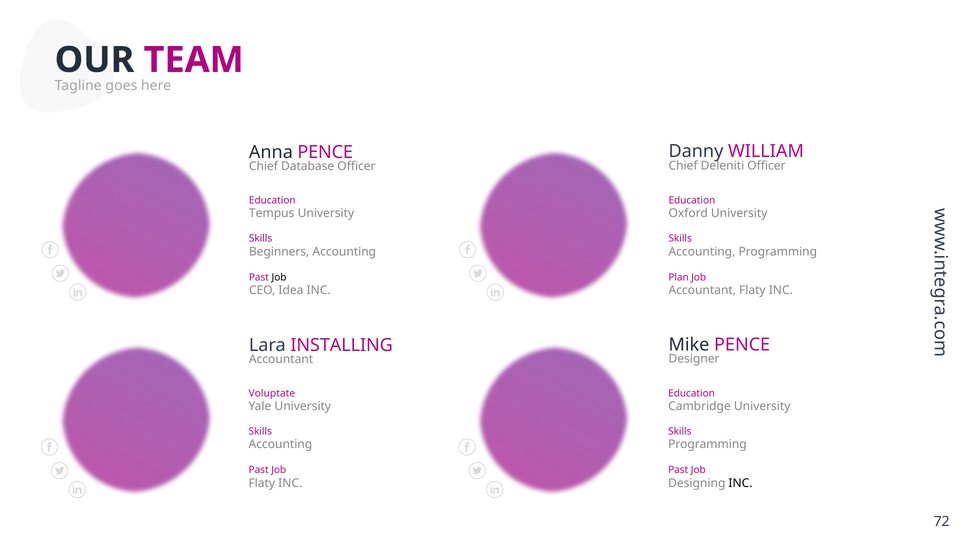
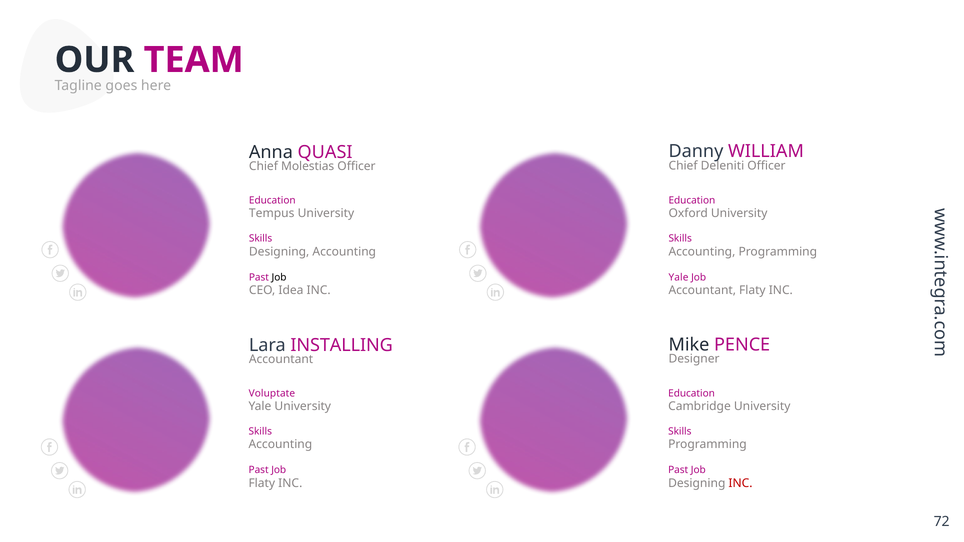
Anna PENCE: PENCE -> QUASI
Database: Database -> Molestias
Beginners at (279, 252): Beginners -> Designing
Plan at (679, 277): Plan -> Yale
INC at (740, 483) colour: black -> red
